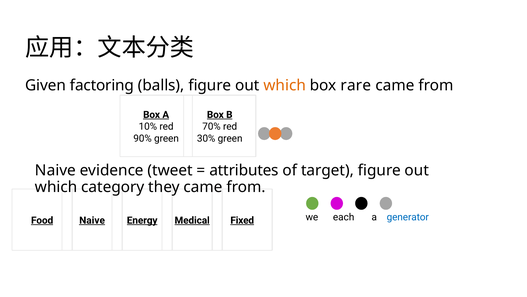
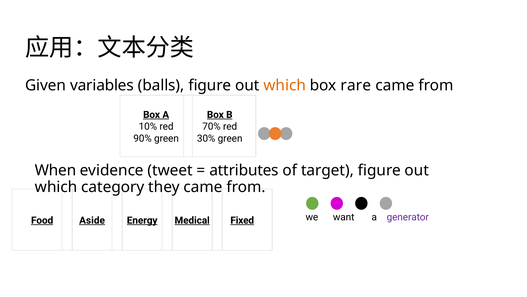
factoring: factoring -> variables
Naive at (55, 170): Naive -> When
each: each -> want
generator colour: blue -> purple
Naive at (92, 220): Naive -> Aside
